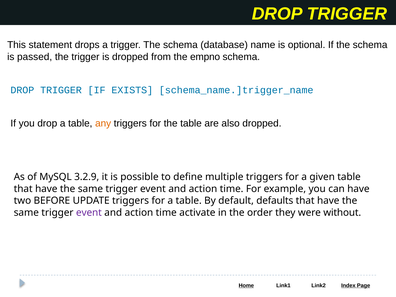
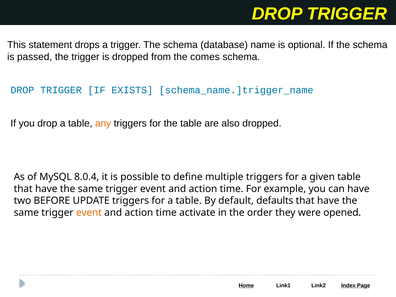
empno: empno -> comes
3.2.9: 3.2.9 -> 8.0.4
event at (89, 213) colour: purple -> orange
without: without -> opened
